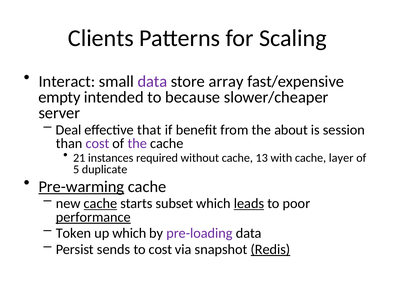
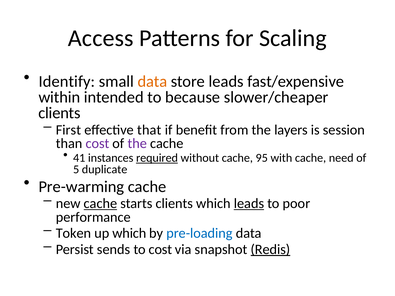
Clients: Clients -> Access
Interact: Interact -> Identify
data at (152, 81) colour: purple -> orange
store array: array -> leads
empty: empty -> within
server at (59, 113): server -> clients
Deal: Deal -> First
about: about -> layers
21: 21 -> 41
required underline: none -> present
13: 13 -> 95
layer: layer -> need
Pre-warming underline: present -> none
starts subset: subset -> clients
performance underline: present -> none
pre-loading colour: purple -> blue
